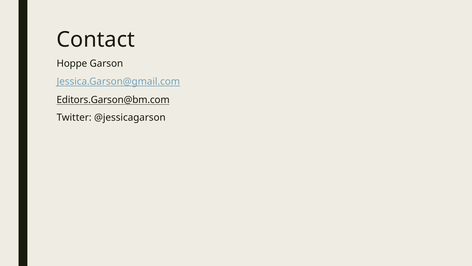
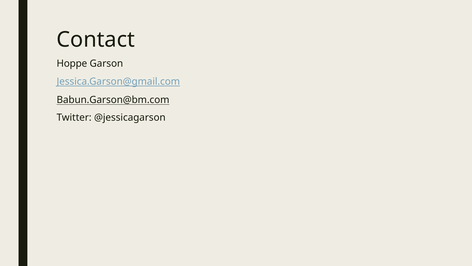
Editors.Garson@bm.com: Editors.Garson@bm.com -> Babun.Garson@bm.com
